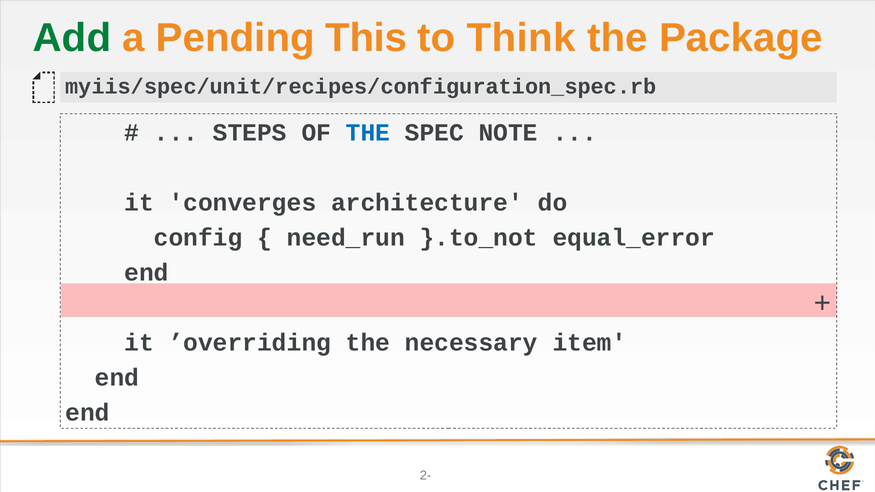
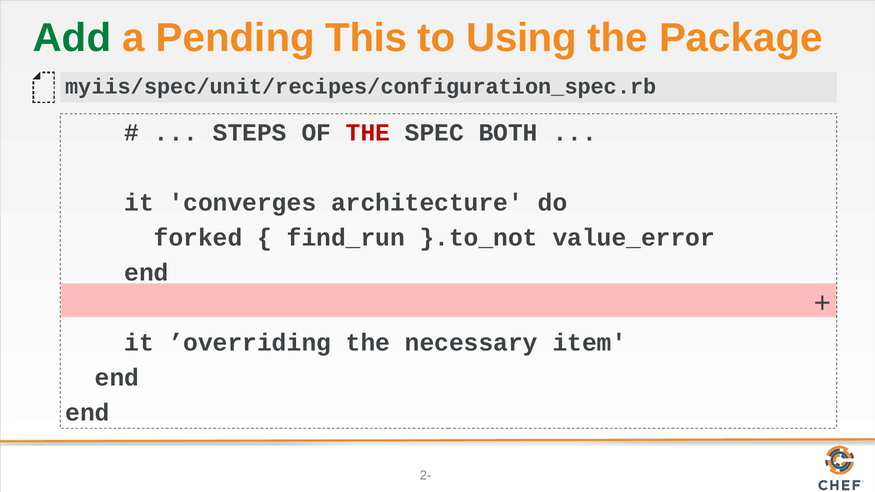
Think: Think -> Using
THE at (368, 133) colour: blue -> red
NOTE: NOTE -> BOTH
config: config -> forked
need_run: need_run -> find_run
equal_error: equal_error -> value_error
